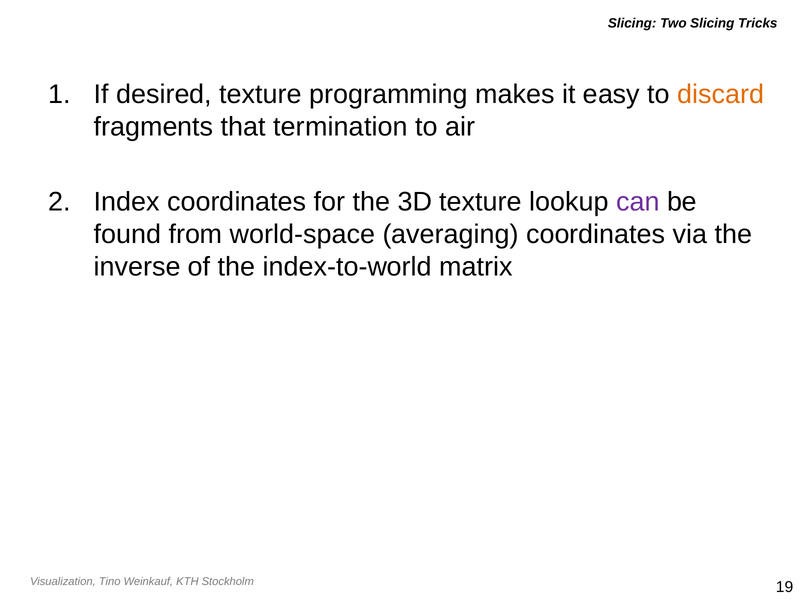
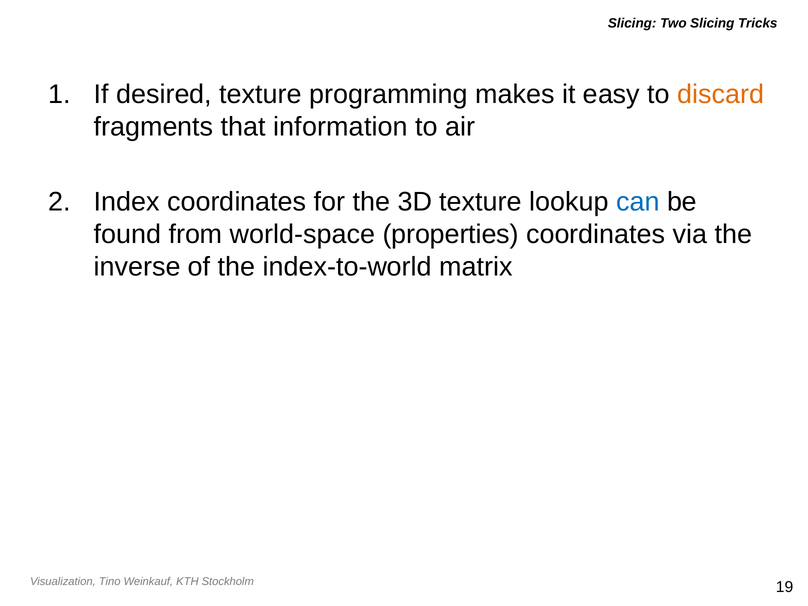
termination: termination -> information
can colour: purple -> blue
averaging: averaging -> properties
